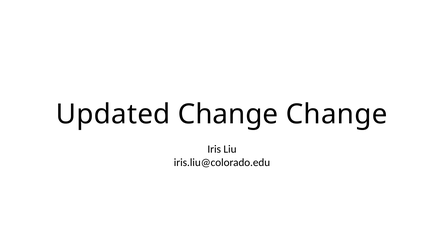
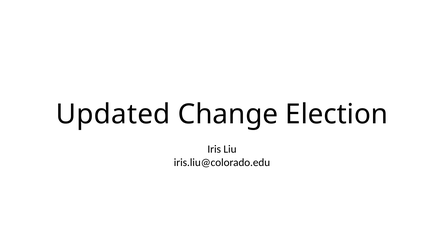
Change Change: Change -> Election
